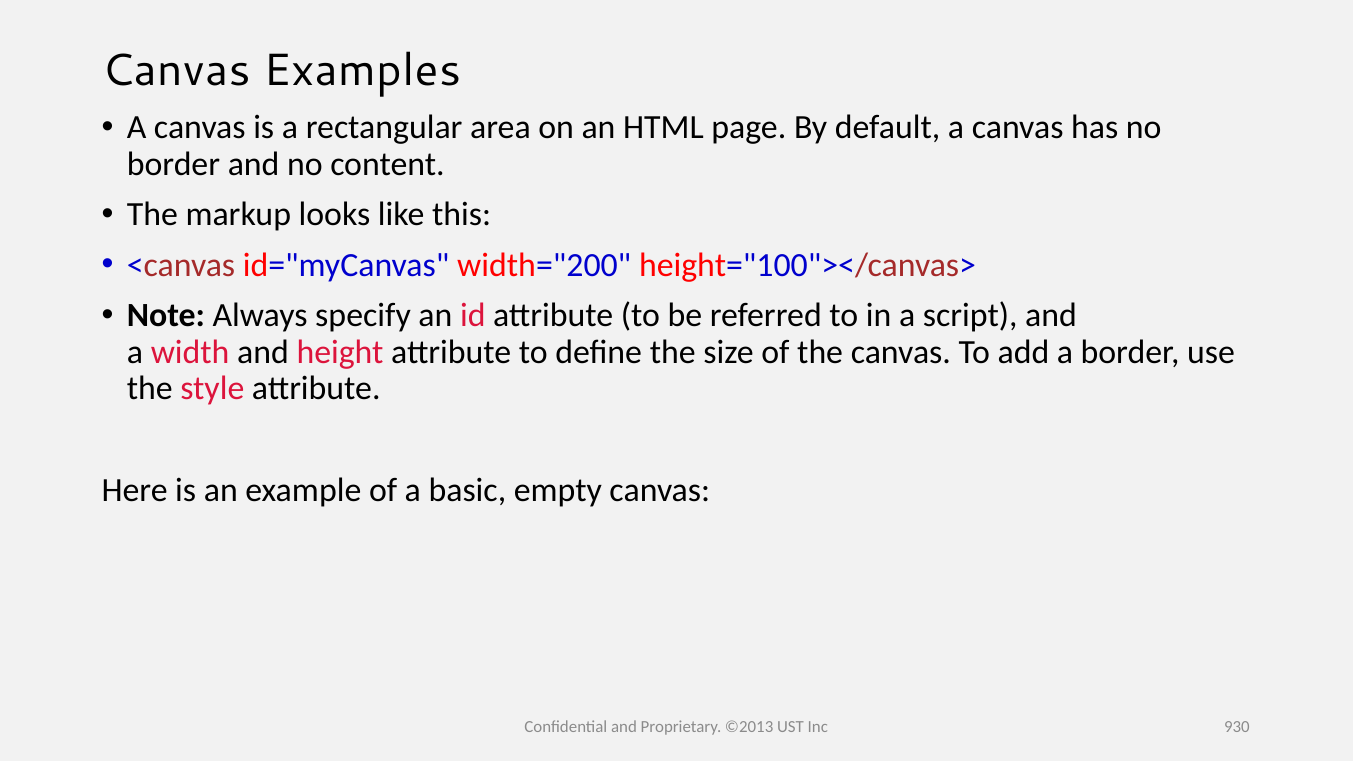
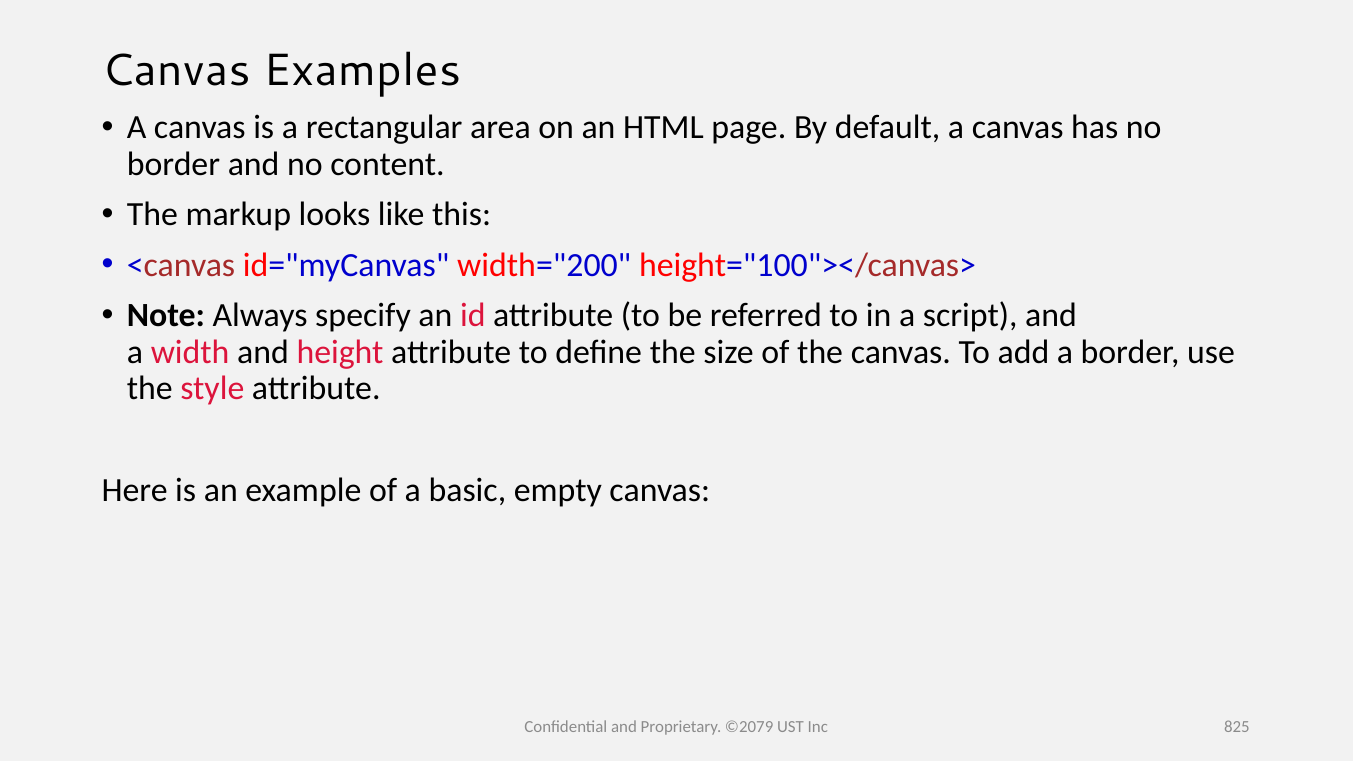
©2013: ©2013 -> ©2079
930: 930 -> 825
